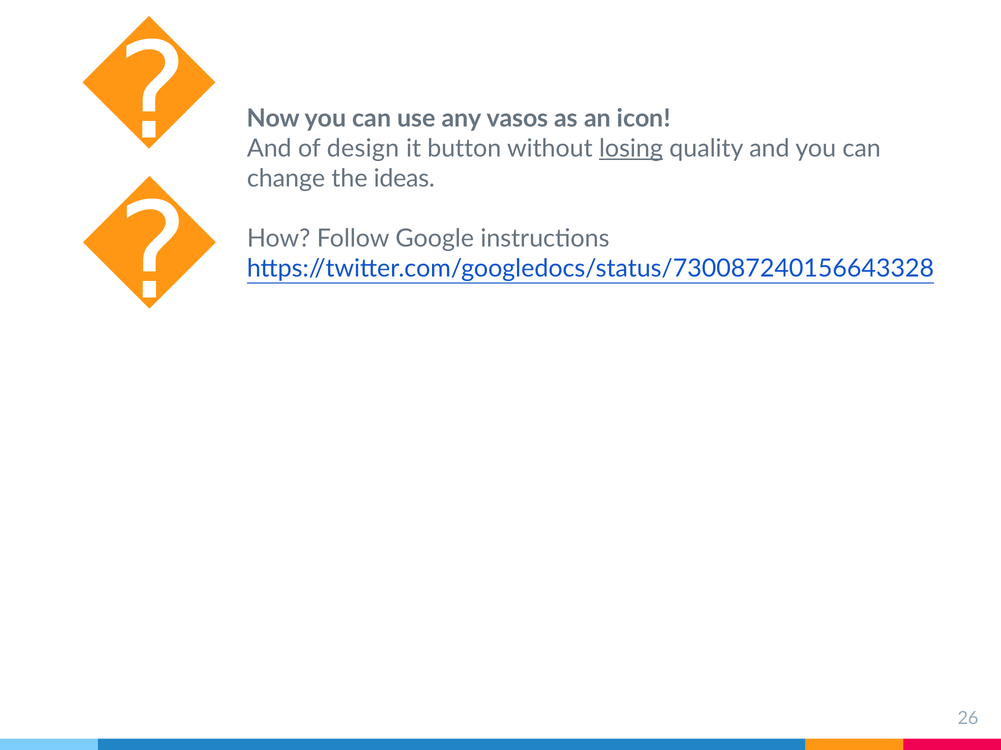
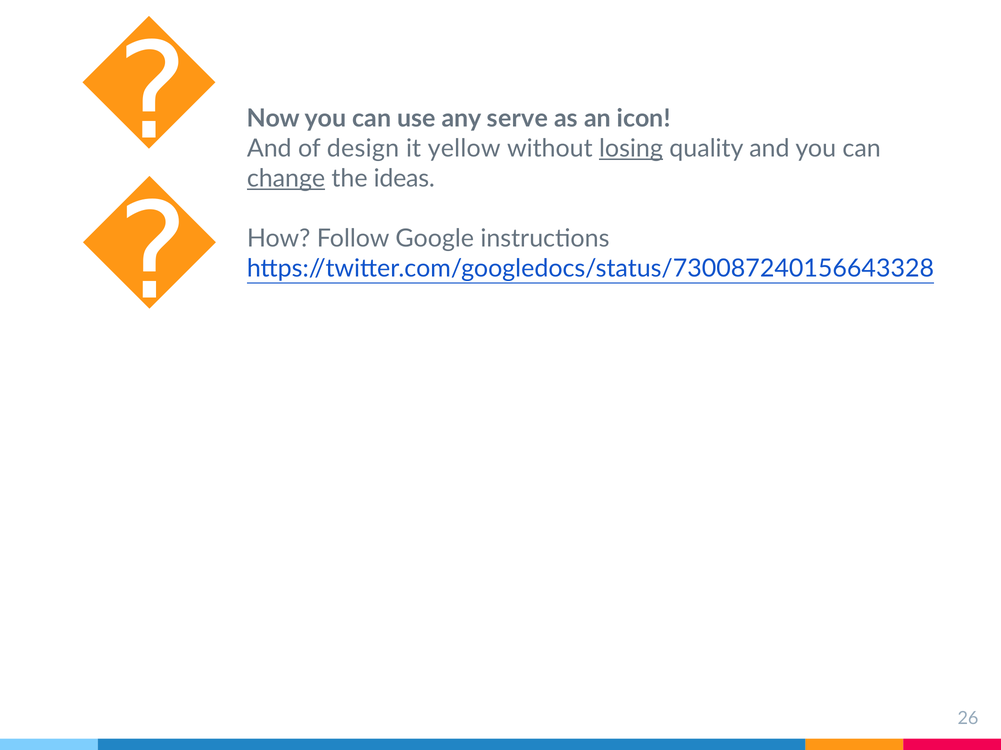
vasos: vasos -> serve
button: button -> yellow
change underline: none -> present
